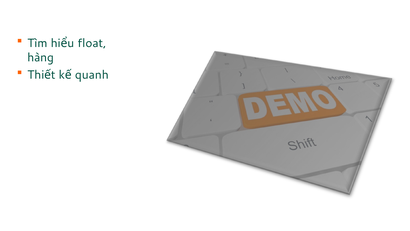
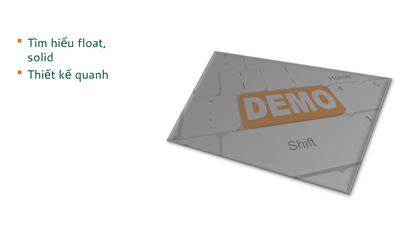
hàng: hàng -> solid
